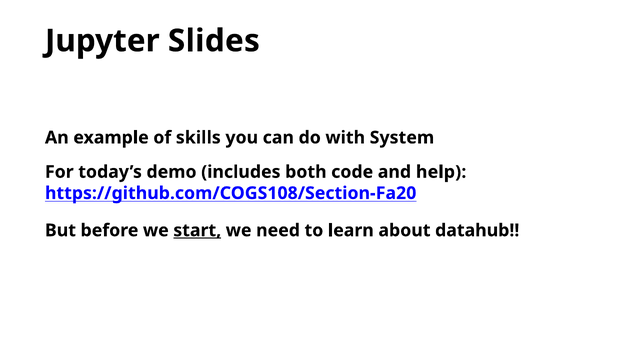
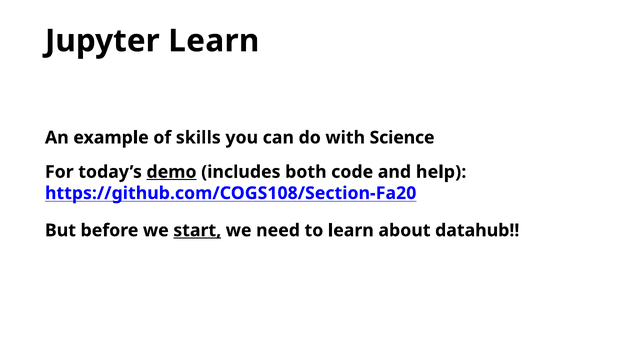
Jupyter Slides: Slides -> Learn
System: System -> Science
demo underline: none -> present
